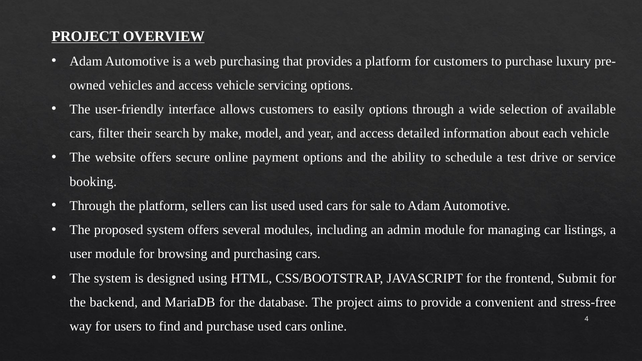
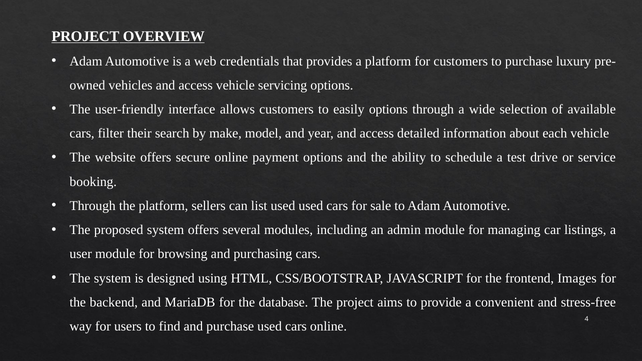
web purchasing: purchasing -> credentials
Submit: Submit -> Images
